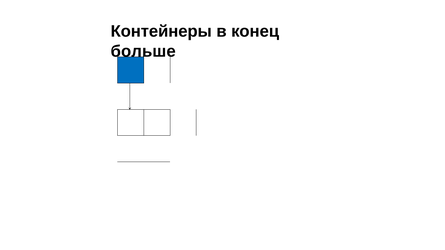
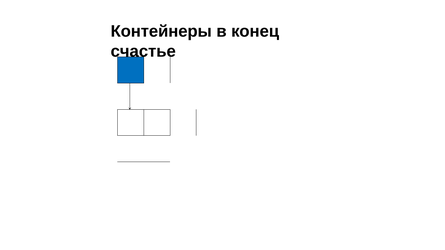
больше: больше -> счастье
